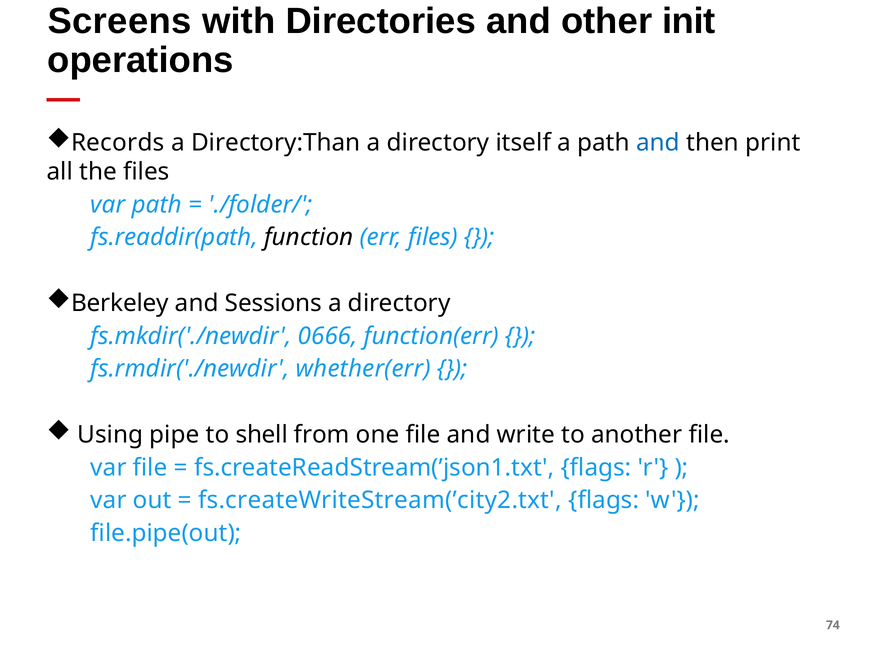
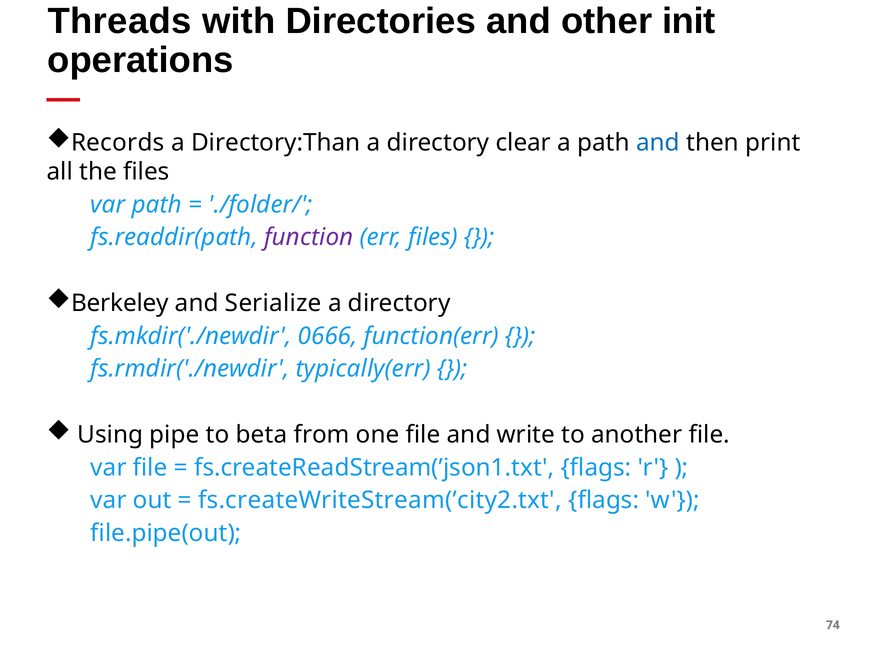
Screens: Screens -> Threads
itself: itself -> clear
function colour: black -> purple
Sessions: Sessions -> Serialize
whether(err: whether(err -> typically(err
shell: shell -> beta
